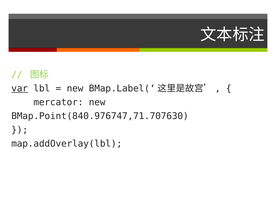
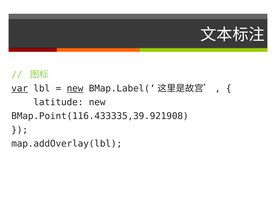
new at (75, 89) underline: none -> present
mercator: mercator -> latitude
BMap.Point(840.976747,71.707630: BMap.Point(840.976747,71.707630 -> BMap.Point(116.433335,39.921908
